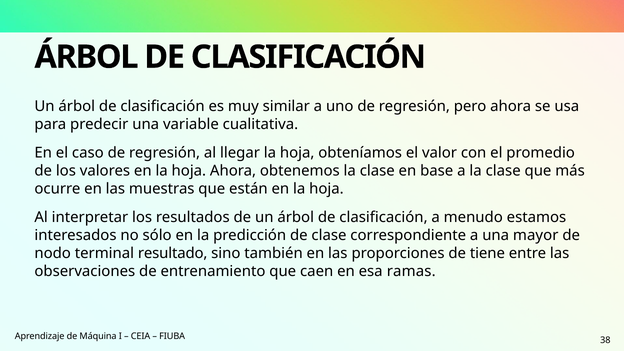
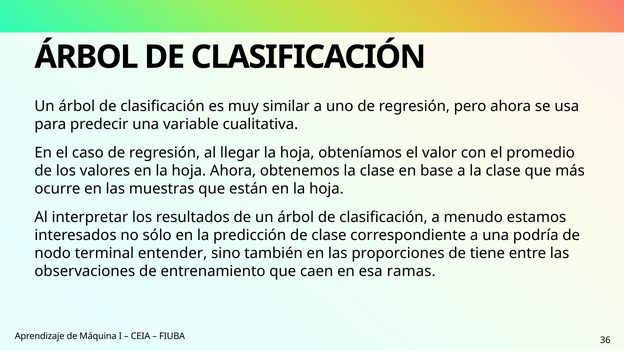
mayor: mayor -> podría
resultado: resultado -> entender
38: 38 -> 36
